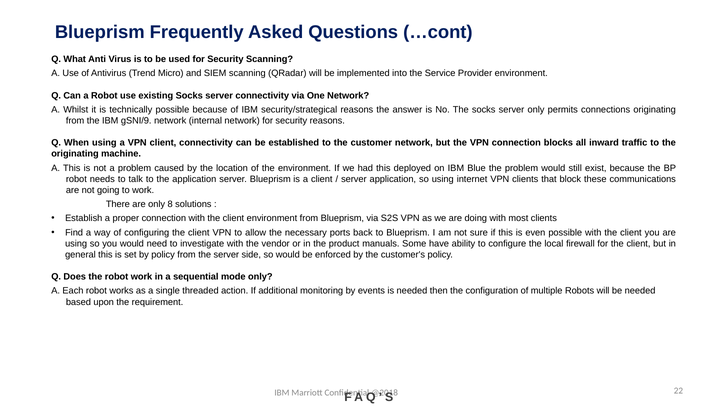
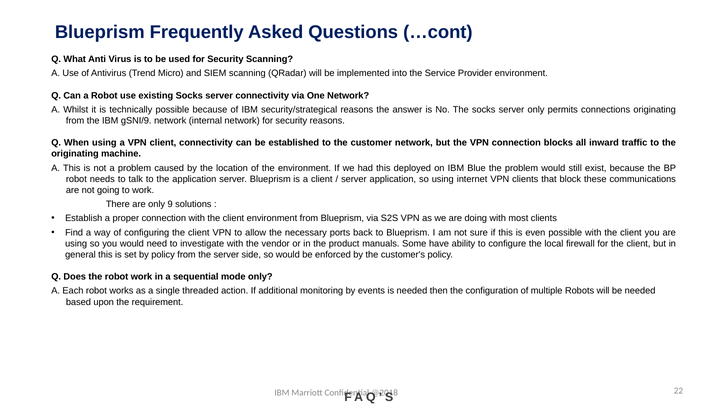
8: 8 -> 9
